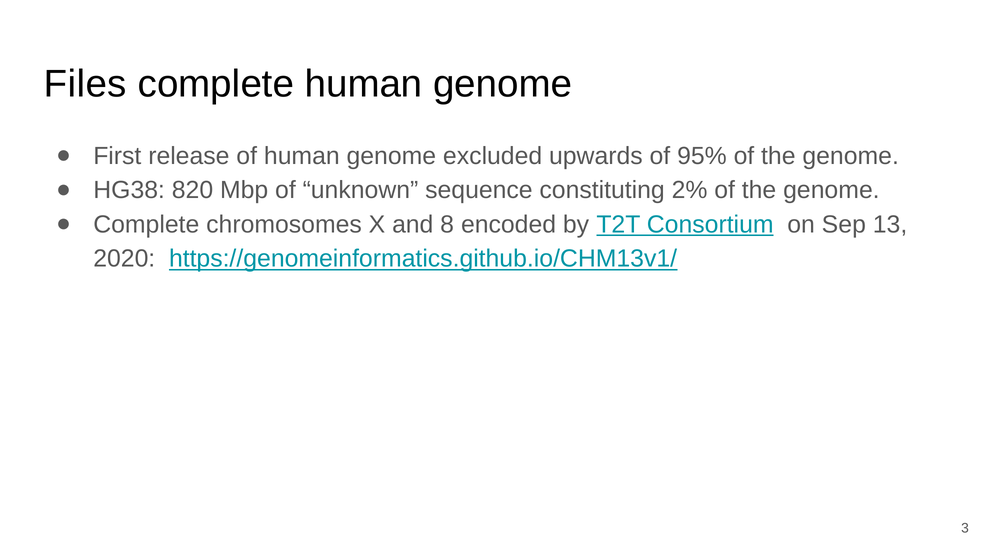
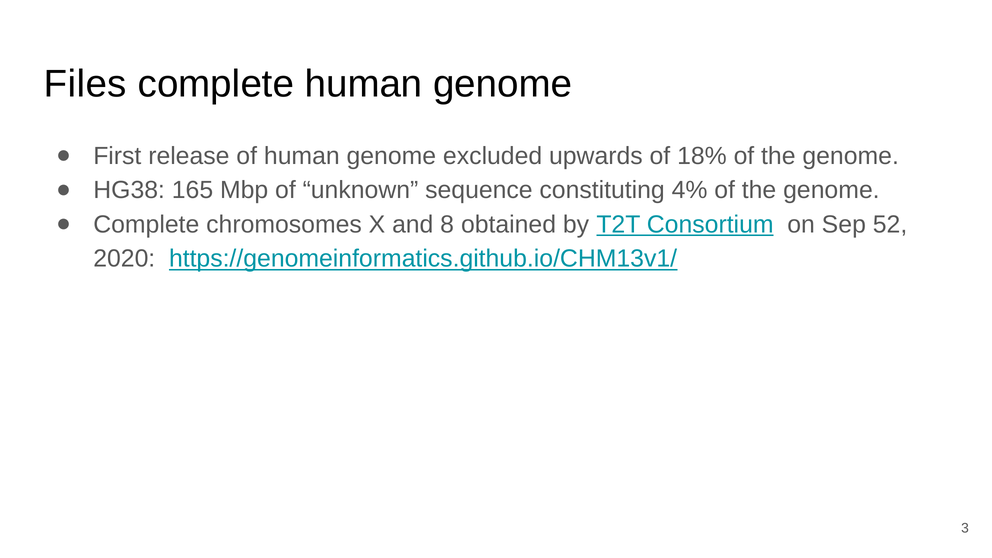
95%: 95% -> 18%
820: 820 -> 165
2%: 2% -> 4%
encoded: encoded -> obtained
13: 13 -> 52
